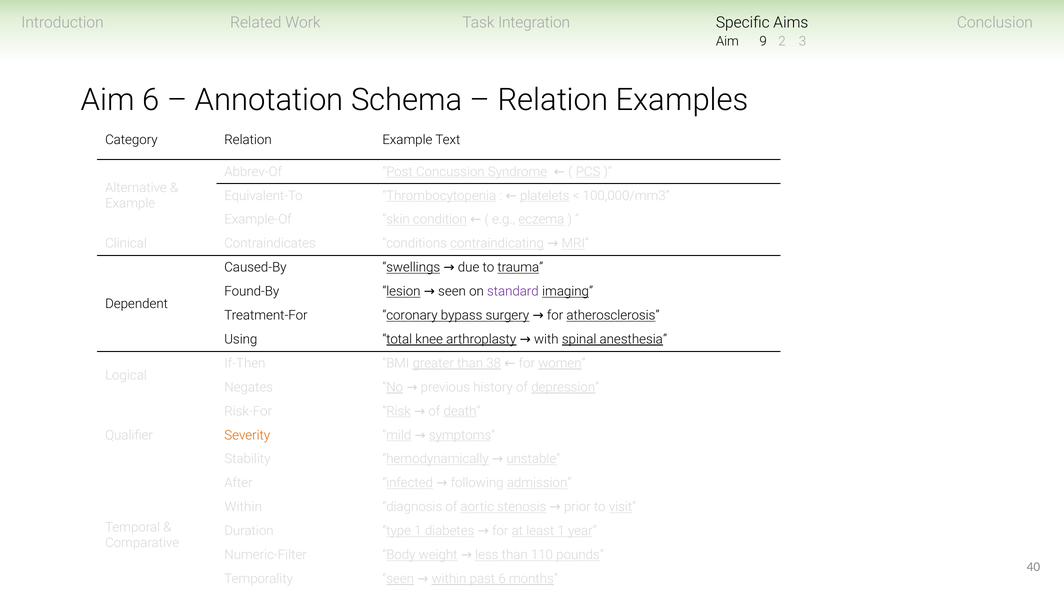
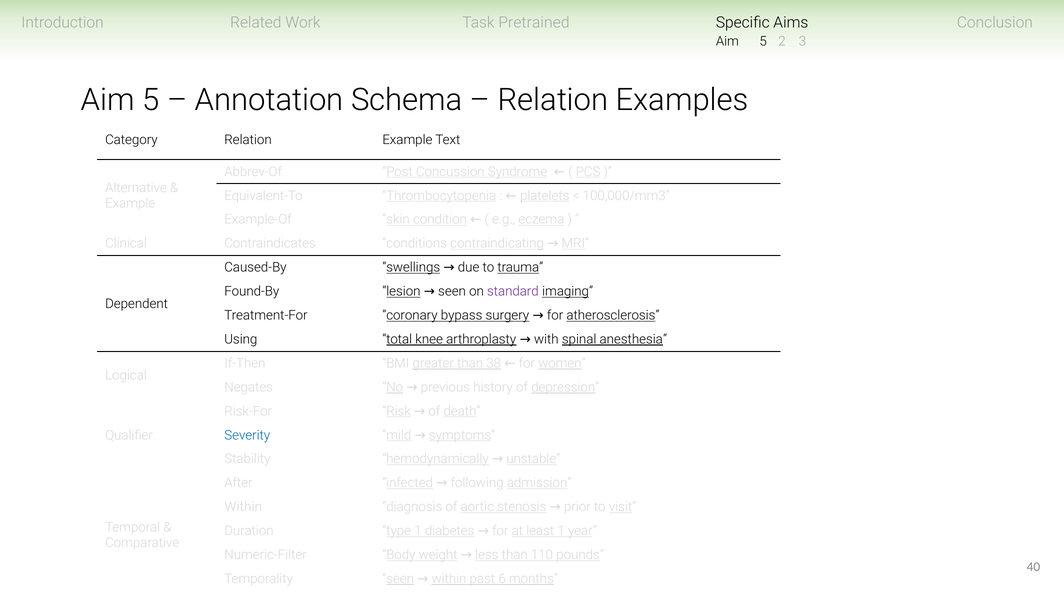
Integration: Integration -> Pretrained
9 at (763, 41): 9 -> 5
6 at (151, 100): 6 -> 5
Severity colour: orange -> blue
